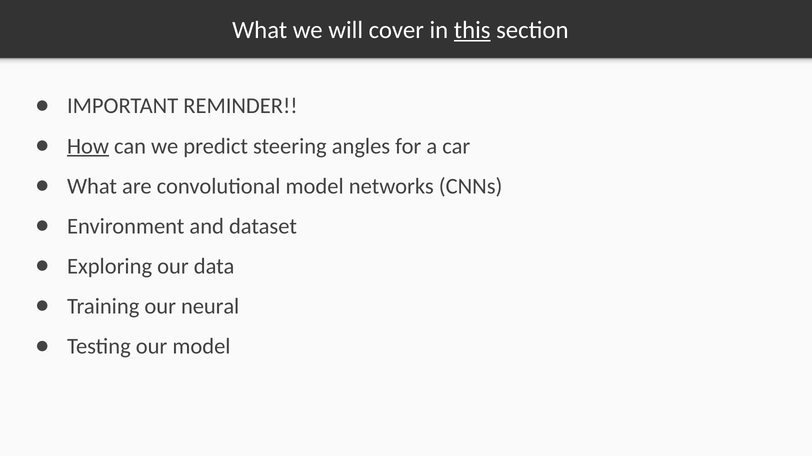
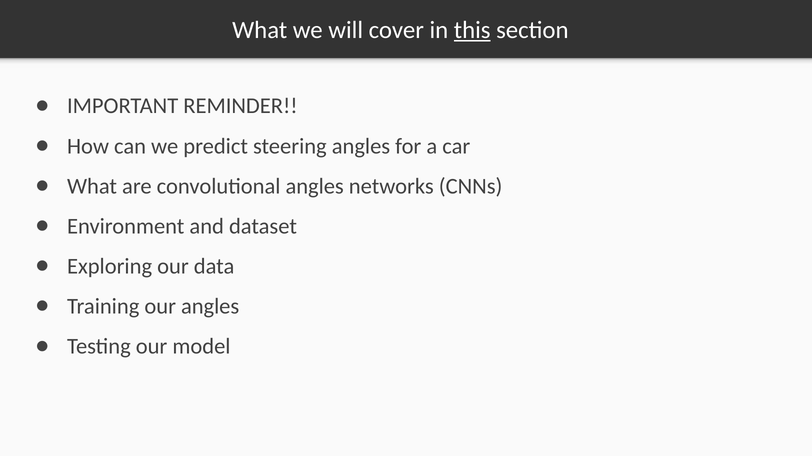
How underline: present -> none
convolutional model: model -> angles
our neural: neural -> angles
